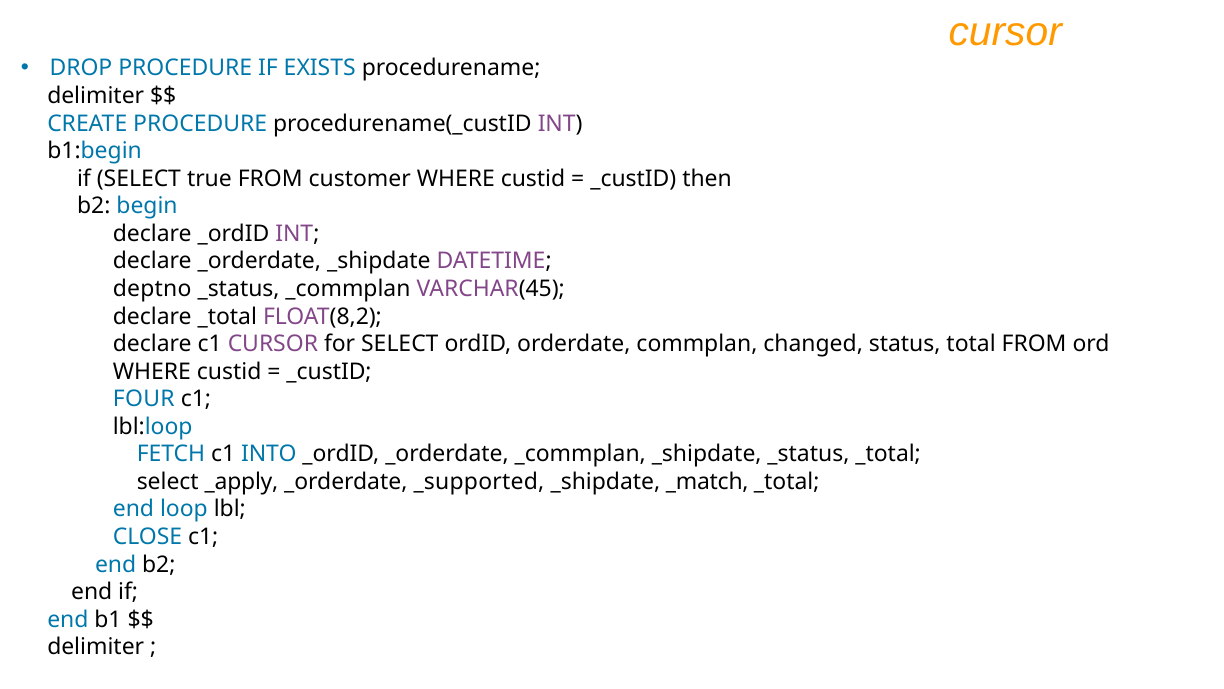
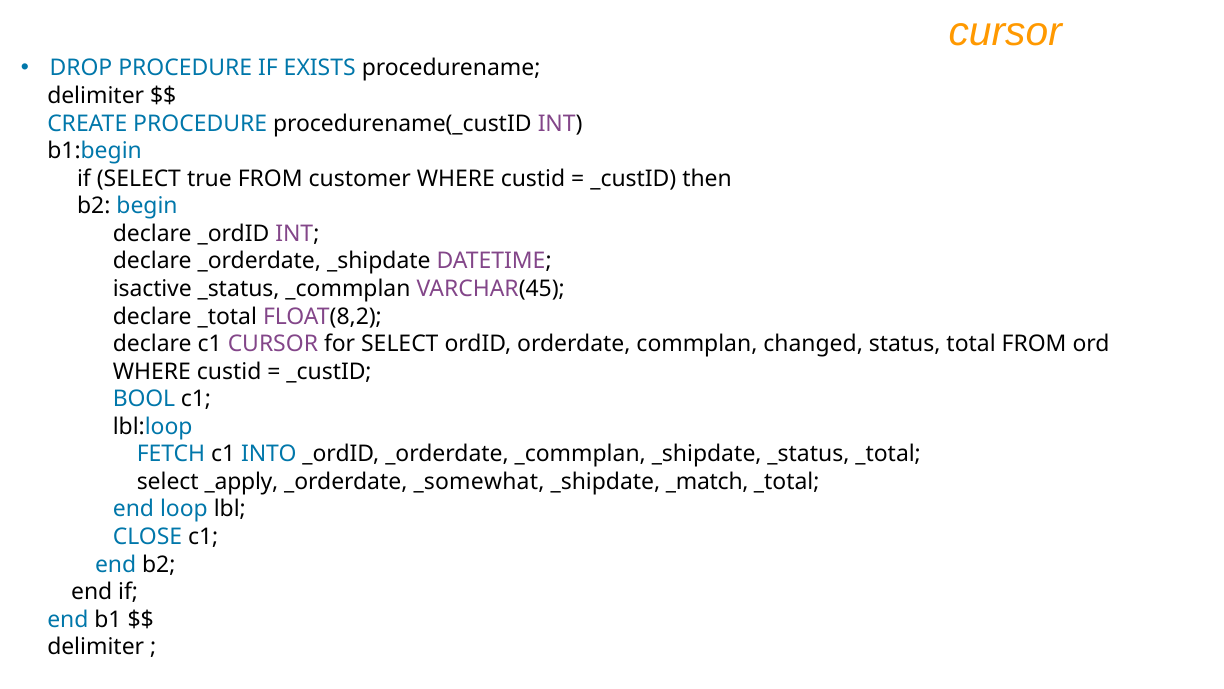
deptno: deptno -> isactive
FOUR: FOUR -> BOOL
_supported: _supported -> _somewhat
